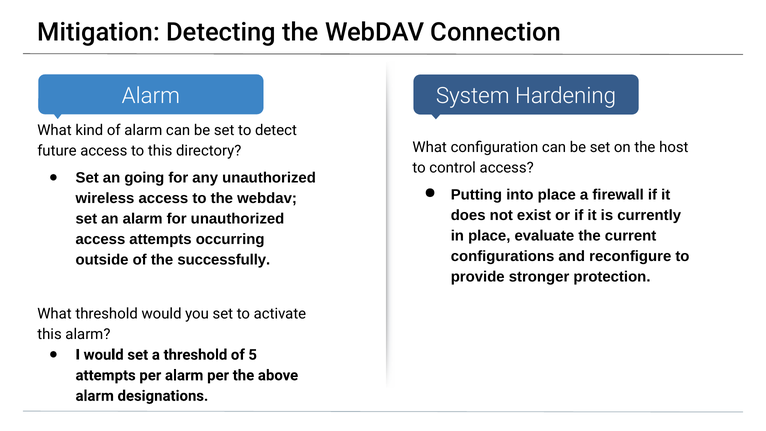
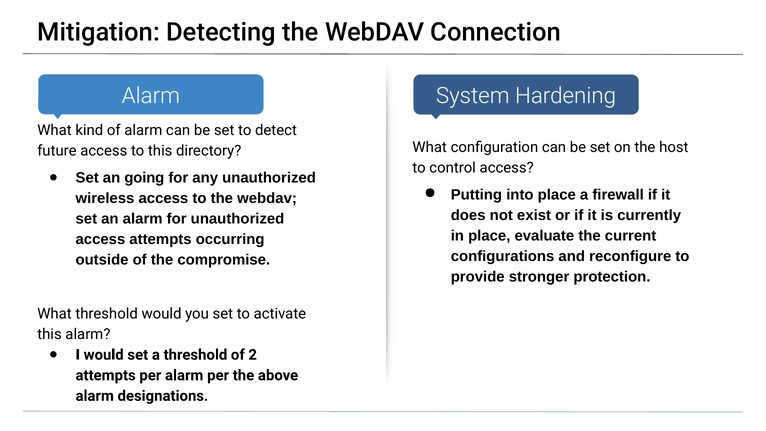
successfully: successfully -> compromise
5: 5 -> 2
